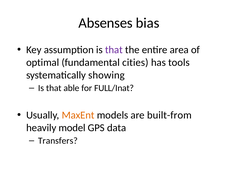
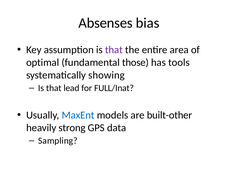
cities: cities -> those
able: able -> lead
MaxEnt colour: orange -> blue
built-from: built-from -> built-other
model: model -> strong
Transfers: Transfers -> Sampling
